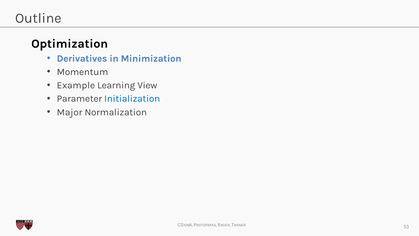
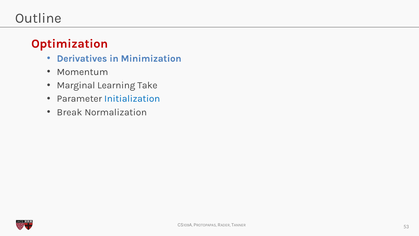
Optimization colour: black -> red
Example: Example -> Marginal
View: View -> Take
Major: Major -> Break
